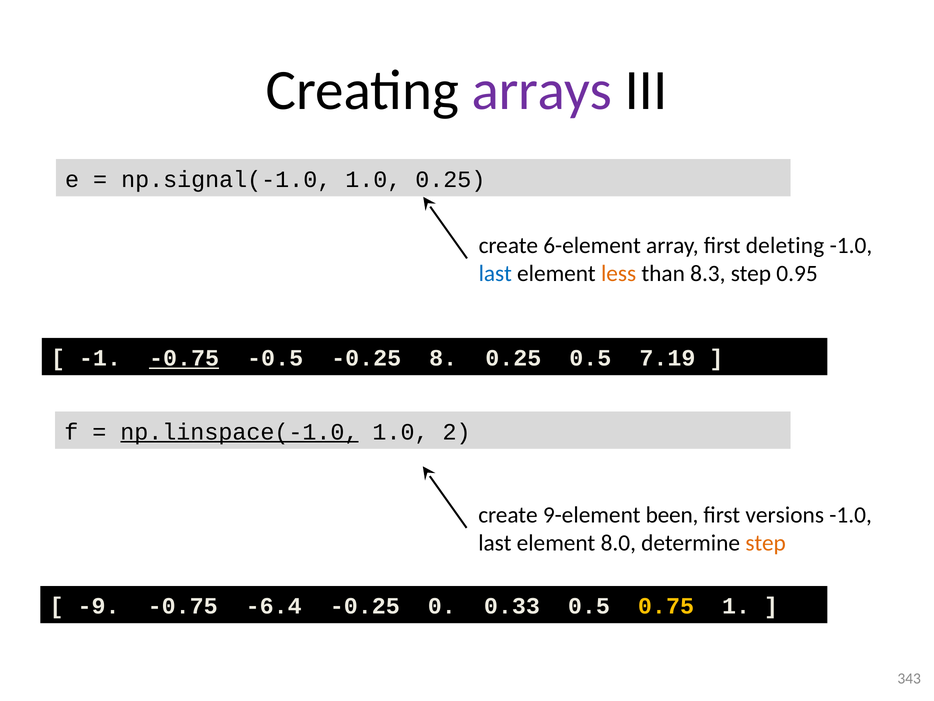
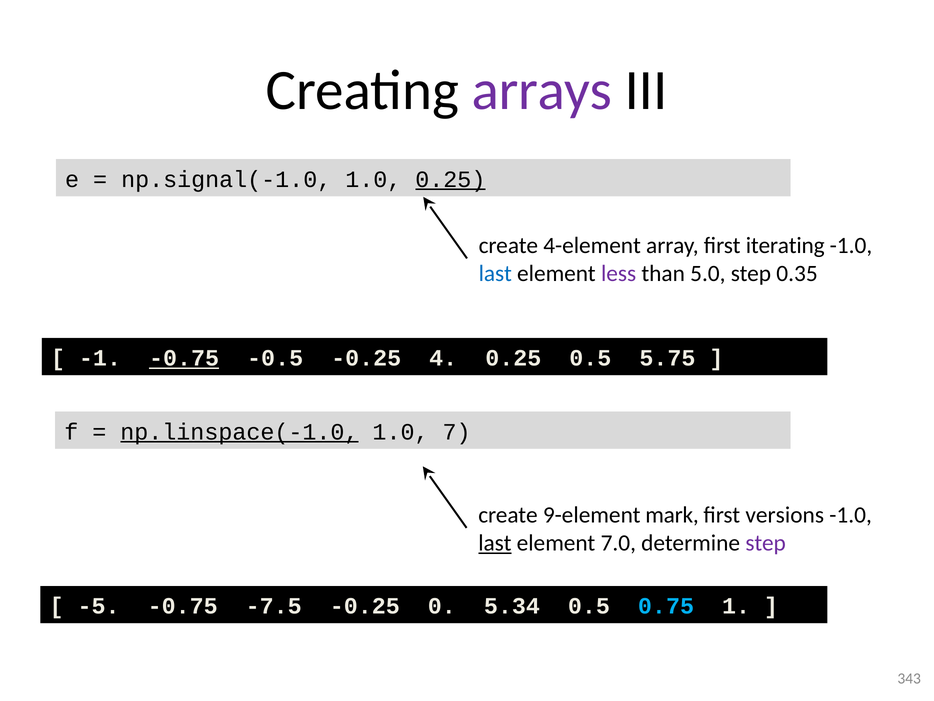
0.25 at (450, 179) underline: none -> present
6-element: 6-element -> 4-element
deleting: deleting -> iterating
less colour: orange -> purple
8.3: 8.3 -> 5.0
0.95: 0.95 -> 0.35
8: 8 -> 4
7.19: 7.19 -> 5.75
2: 2 -> 7
been: been -> mark
last at (495, 543) underline: none -> present
8.0: 8.0 -> 7.0
step at (766, 543) colour: orange -> purple
-9: -9 -> -5
-6.4: -6.4 -> -7.5
0.33: 0.33 -> 5.34
0.75 colour: yellow -> light blue
